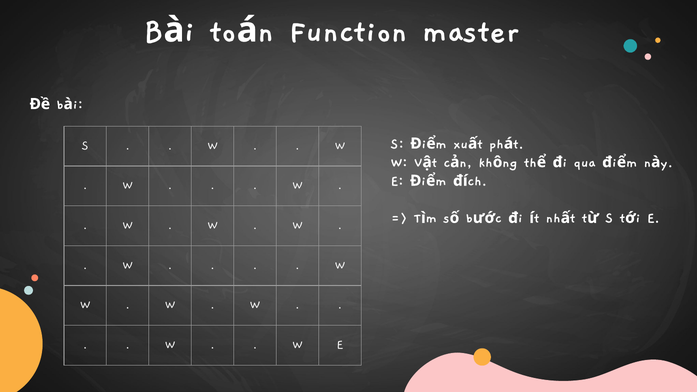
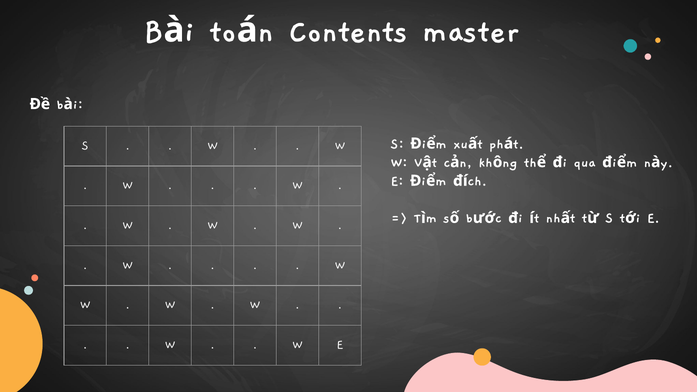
Function: Function -> Contents
